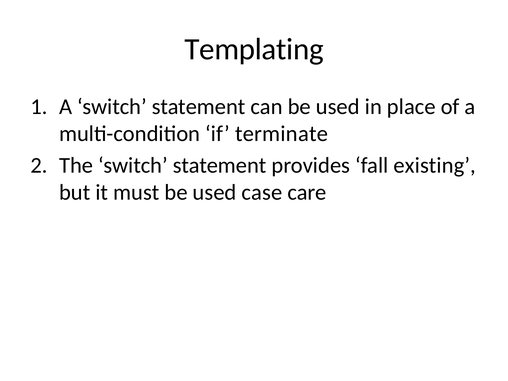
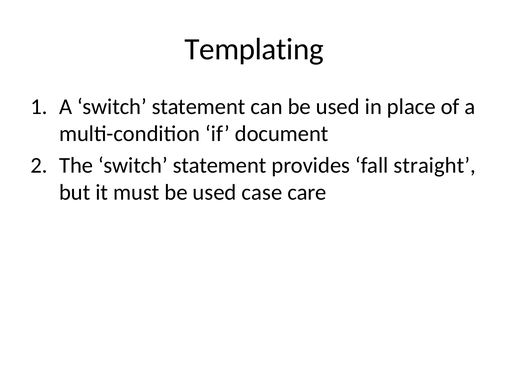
terminate: terminate -> document
existing: existing -> straight
